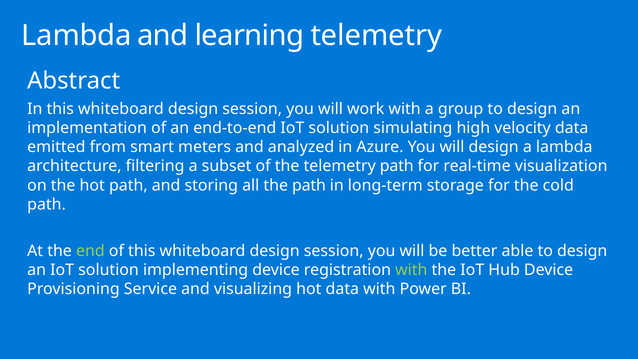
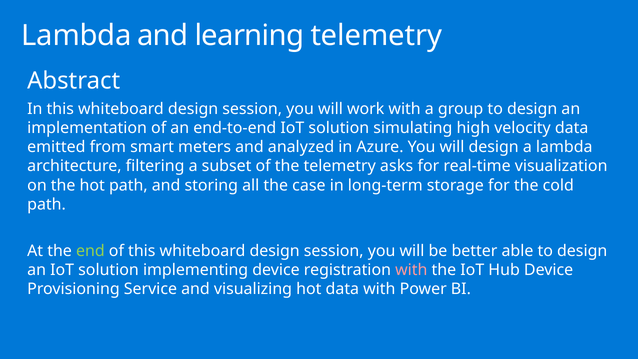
telemetry path: path -> asks
the path: path -> case
with at (411, 270) colour: light green -> pink
